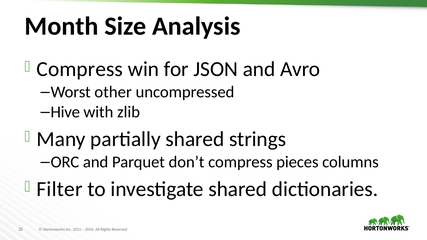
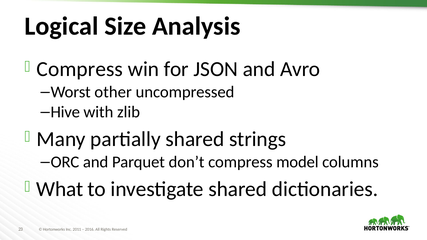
Month: Month -> Logical
pieces: pieces -> model
Filter: Filter -> What
